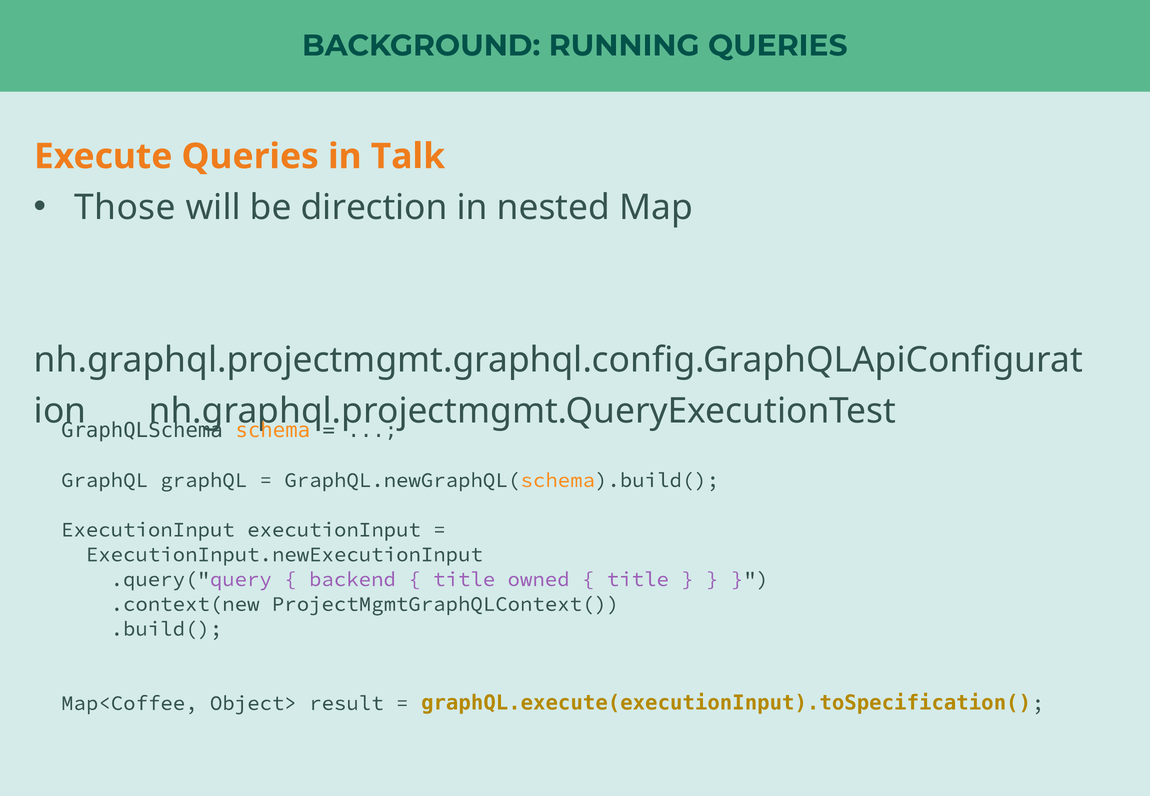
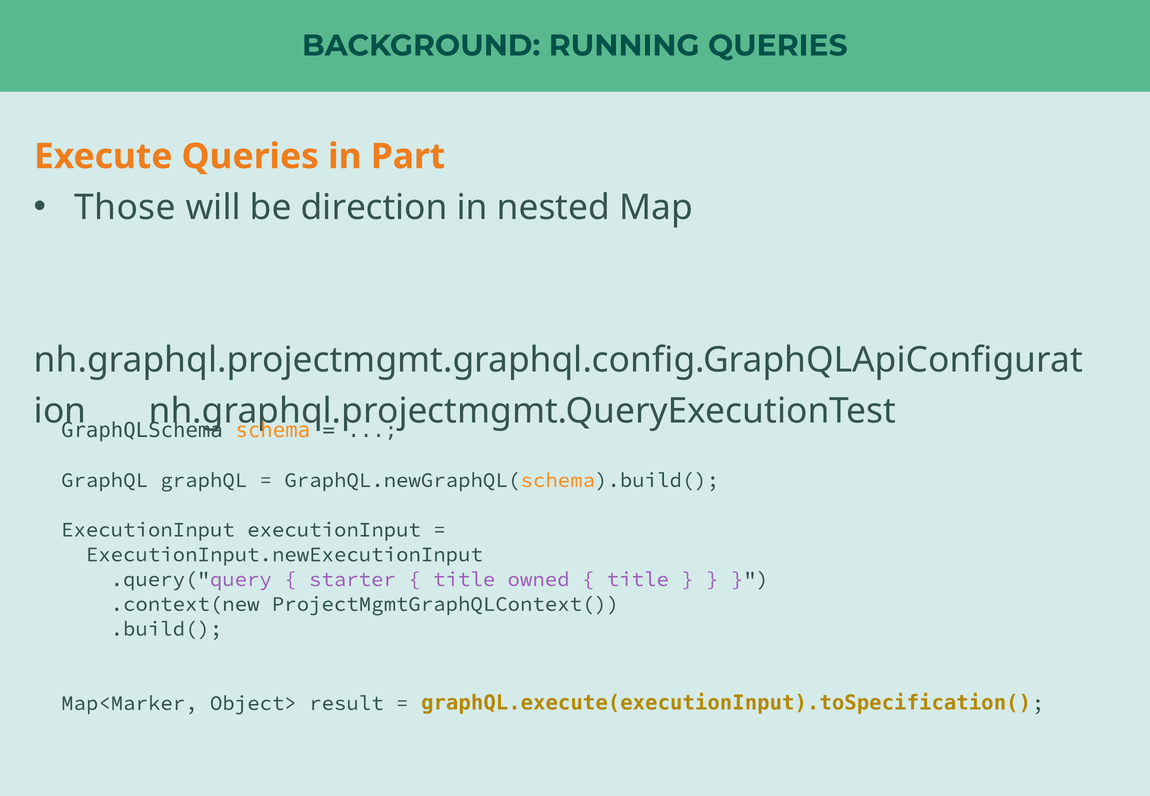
Talk: Talk -> Part
backend: backend -> starter
Map<Coffee: Map<Coffee -> Map<Marker
